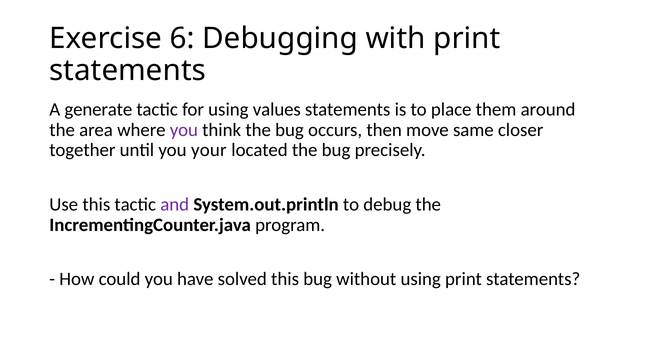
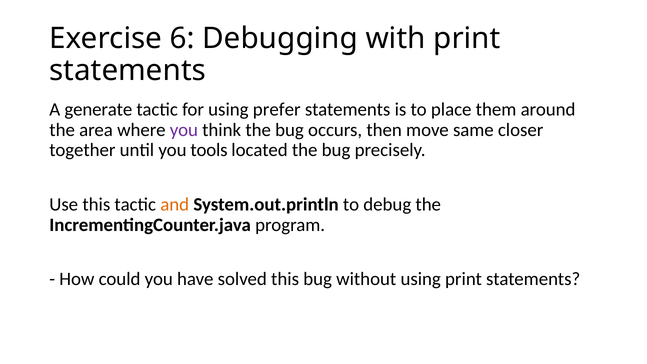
values: values -> prefer
your: your -> tools
and colour: purple -> orange
